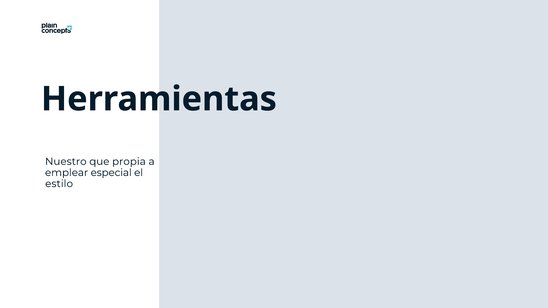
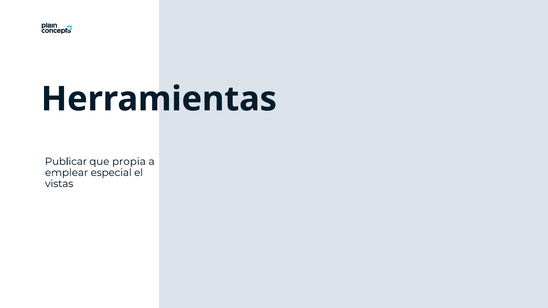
Nuestro: Nuestro -> Publicar
estilo: estilo -> vistas
